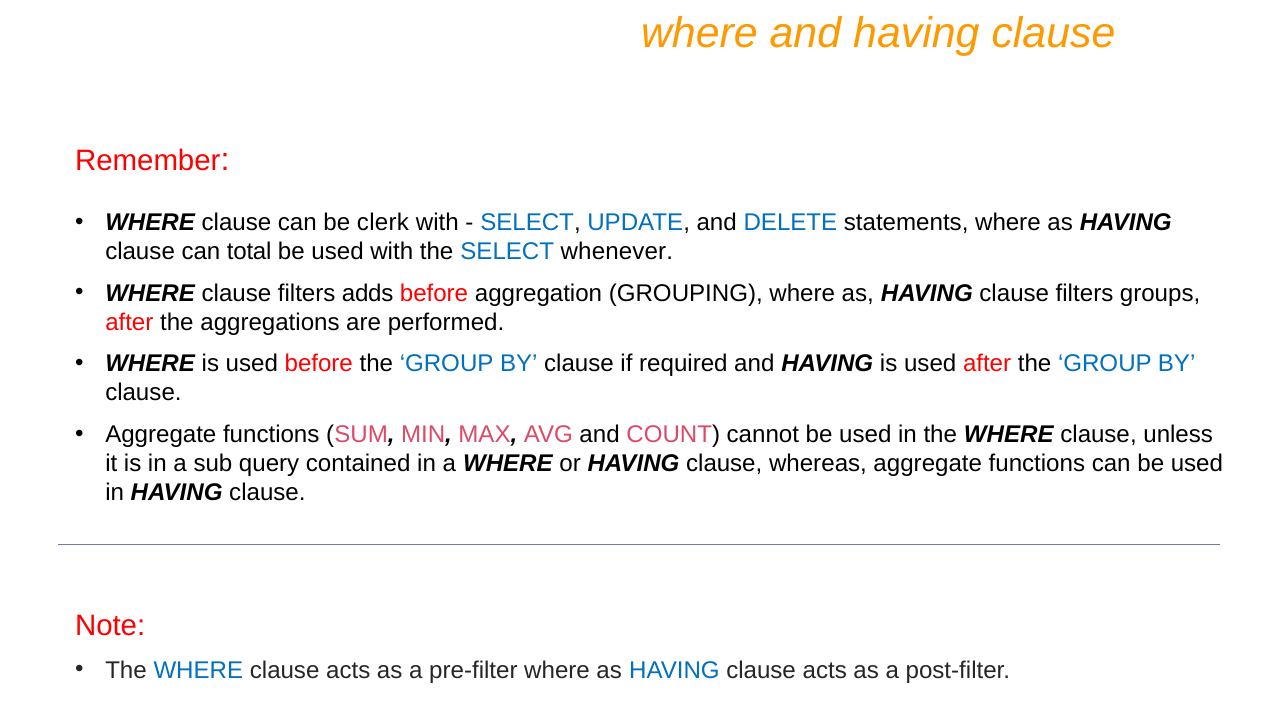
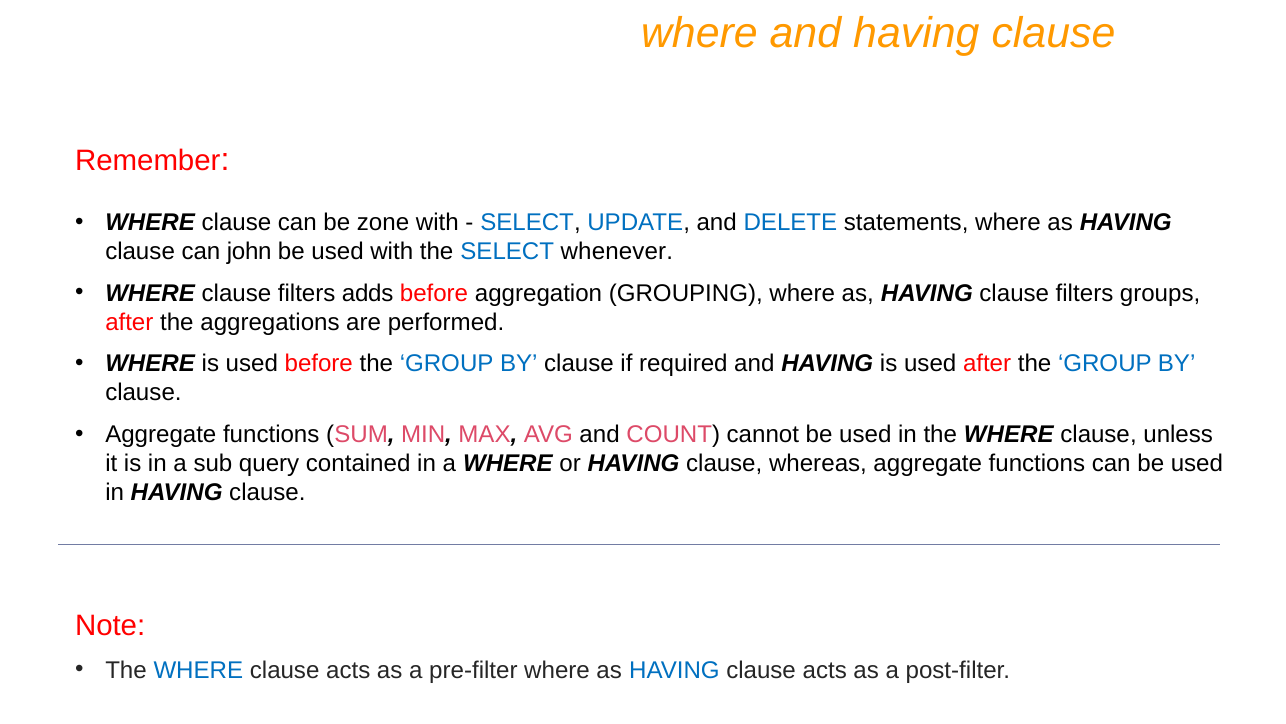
clerk: clerk -> zone
total: total -> john
